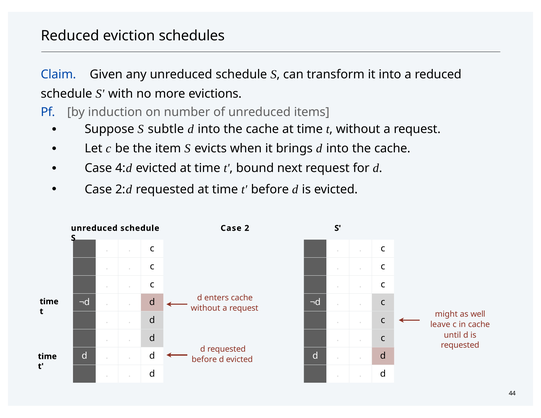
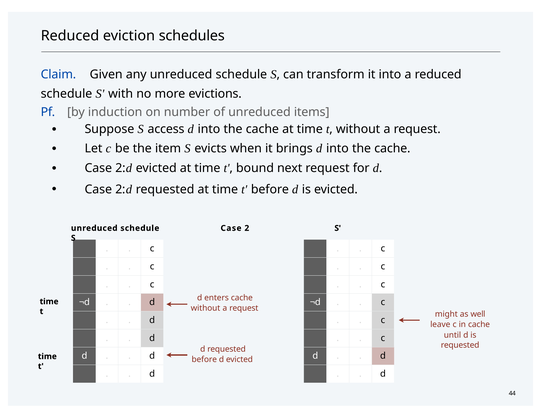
subtle: subtle -> access
4 at (120, 168): 4 -> 2
